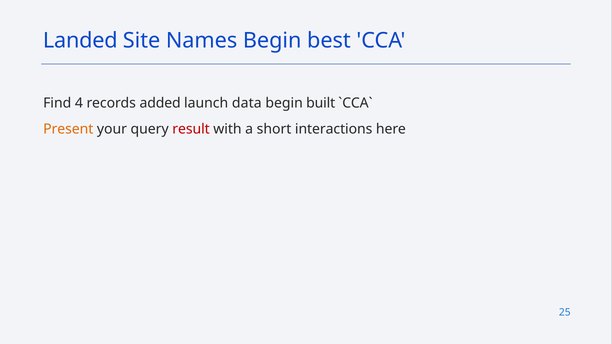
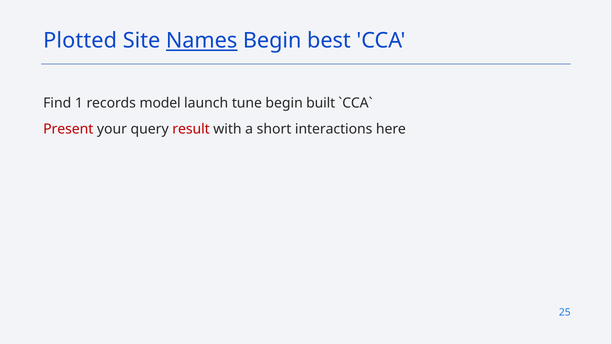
Landed: Landed -> Plotted
Names underline: none -> present
4: 4 -> 1
added: added -> model
data: data -> tune
Present colour: orange -> red
